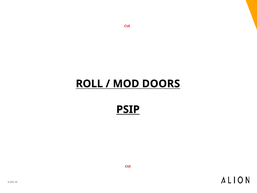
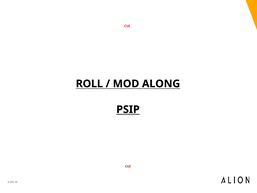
DOORS: DOORS -> ALONG
